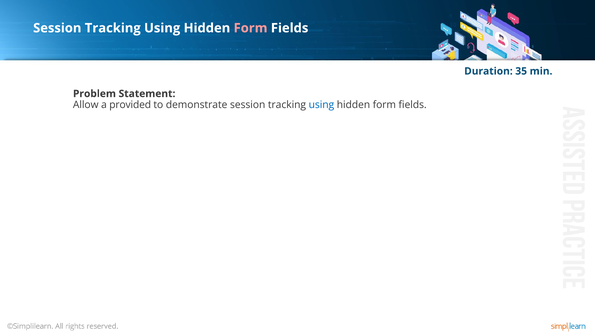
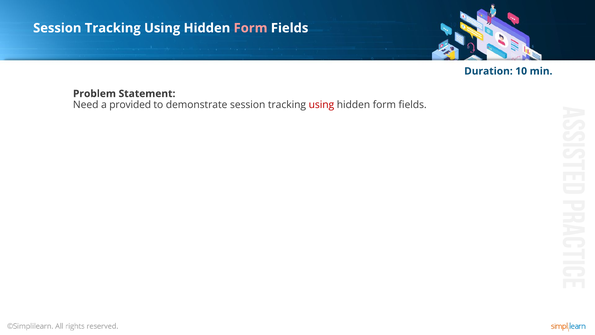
35: 35 -> 10
Allow: Allow -> Need
using at (321, 105) colour: blue -> red
